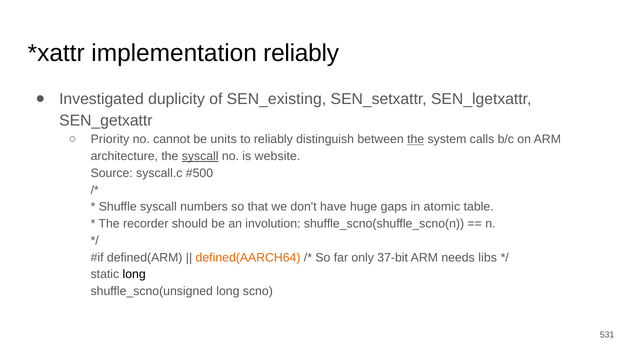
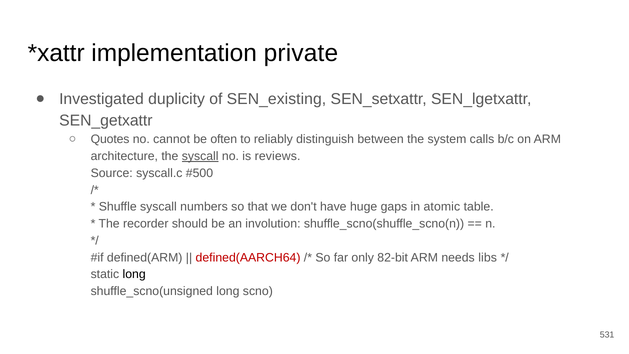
implementation reliably: reliably -> private
Priority: Priority -> Quotes
units: units -> often
the at (416, 139) underline: present -> none
website: website -> reviews
defined(AARCH64 colour: orange -> red
37-bit: 37-bit -> 82-bit
